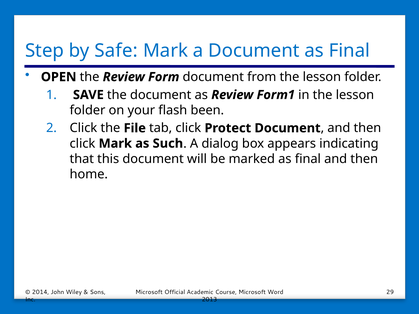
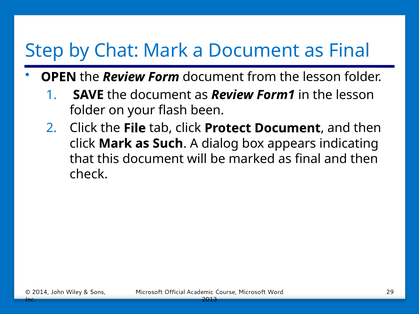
Safe: Safe -> Chat
home: home -> check
